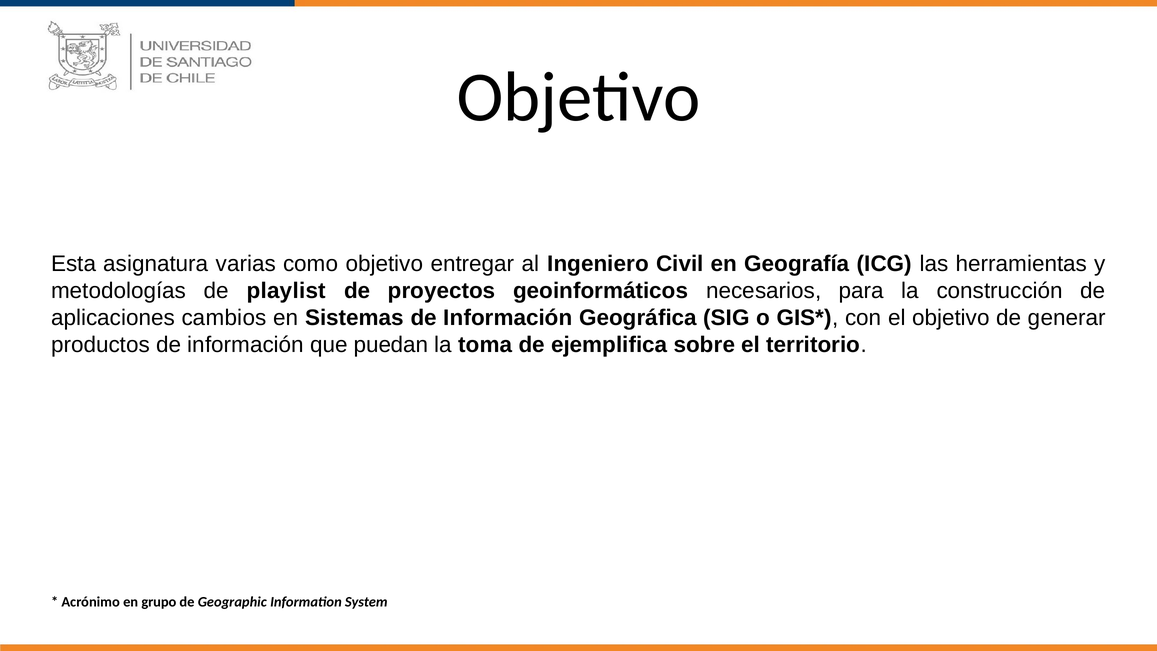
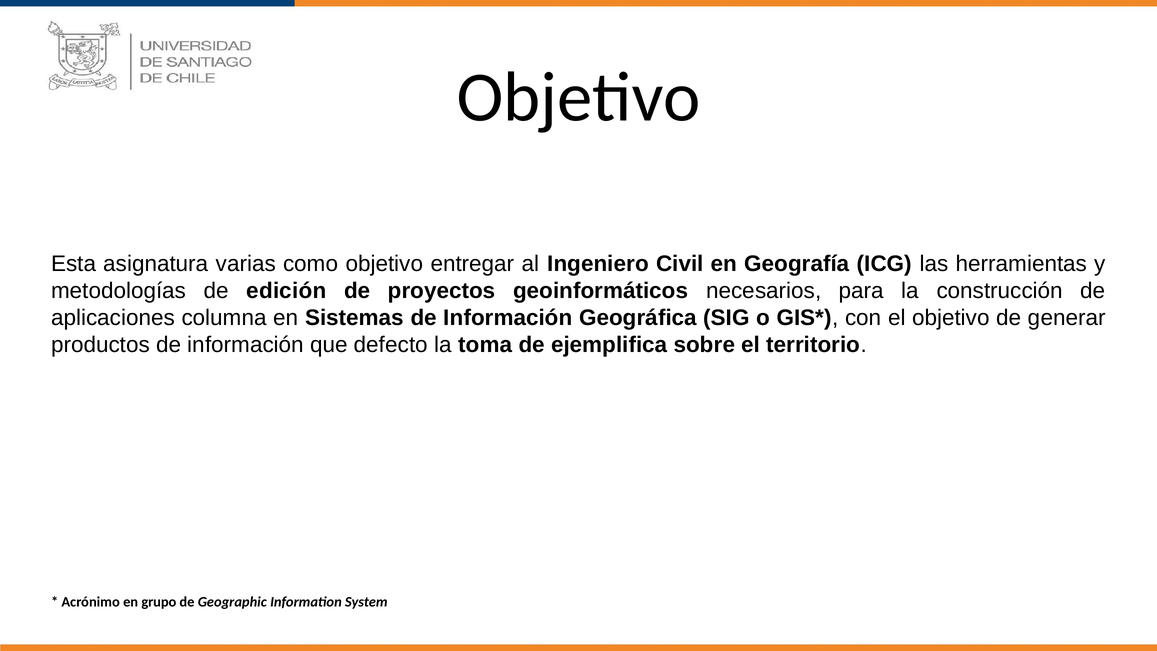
playlist: playlist -> edición
cambios: cambios -> columna
puedan: puedan -> defecto
